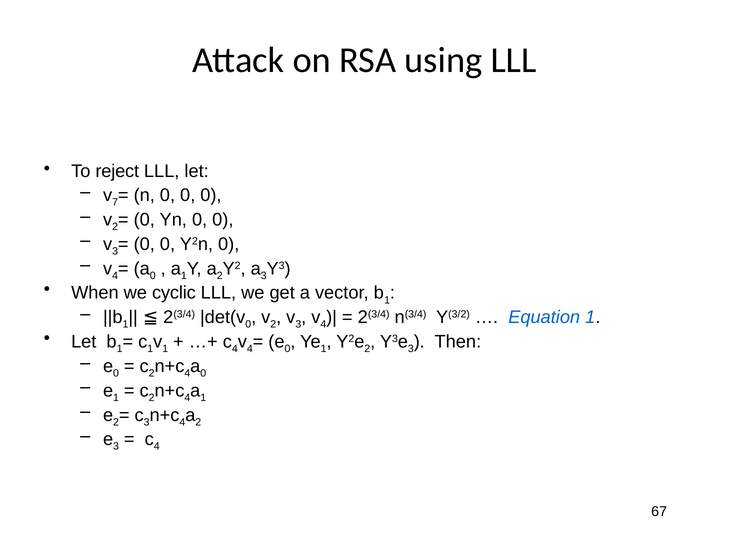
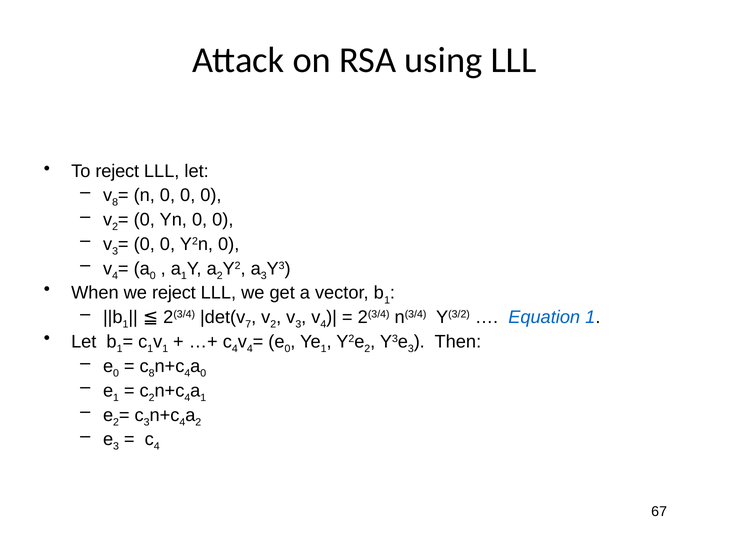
7 at (115, 202): 7 -> 8
we cyclic: cyclic -> reject
0 at (248, 324): 0 -> 7
2 at (152, 373): 2 -> 8
